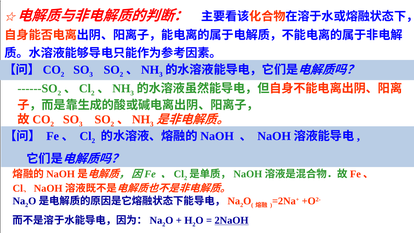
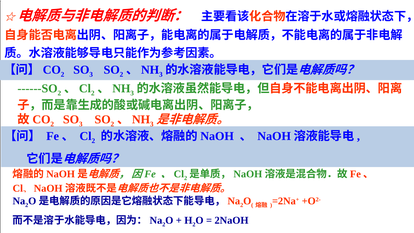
2NaOH underline: present -> none
